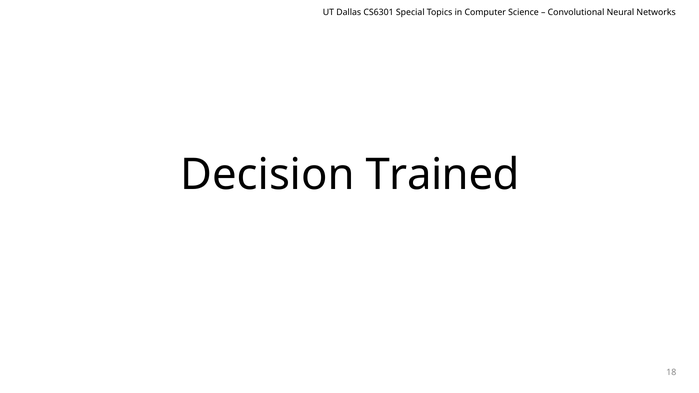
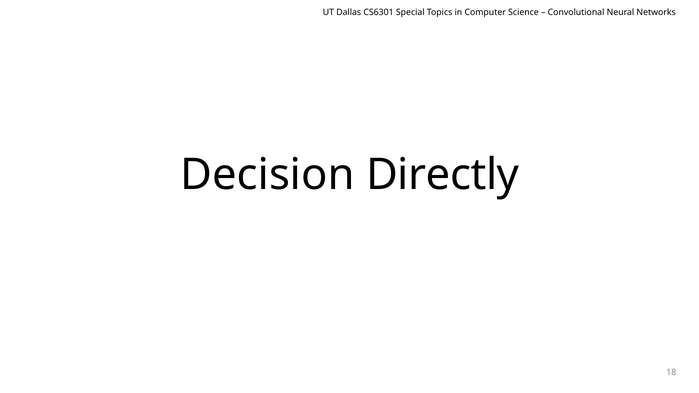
Trained: Trained -> Directly
